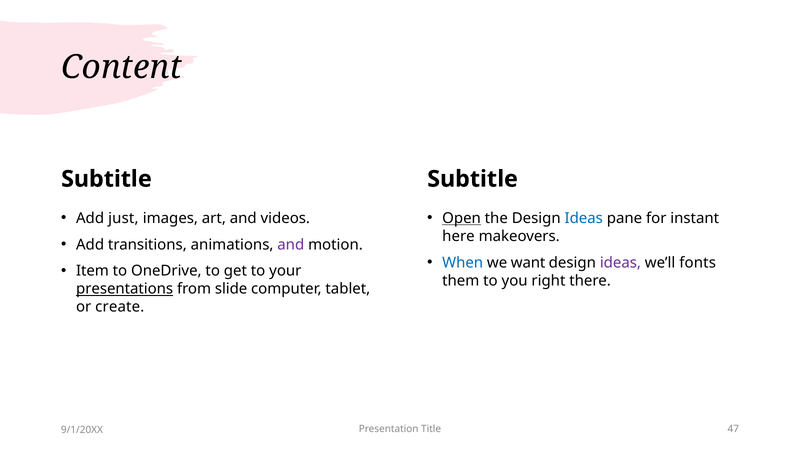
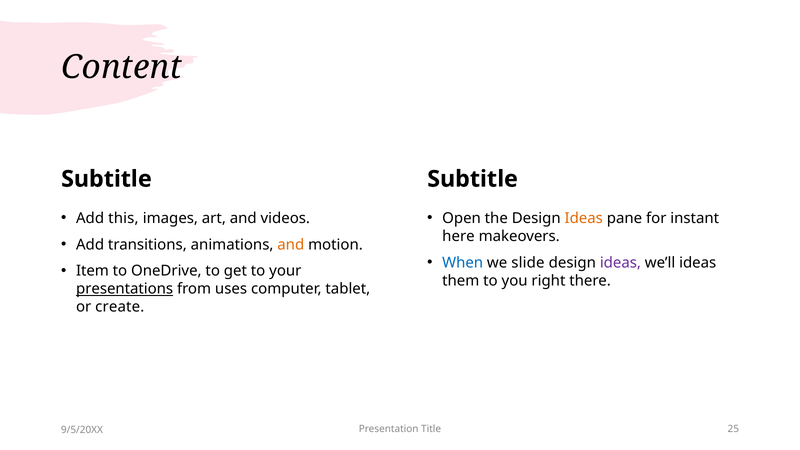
just: just -> this
Open underline: present -> none
Ideas at (584, 218) colour: blue -> orange
and at (291, 245) colour: purple -> orange
want: want -> slide
we’ll fonts: fonts -> ideas
slide: slide -> uses
47: 47 -> 25
9/1/20XX: 9/1/20XX -> 9/5/20XX
